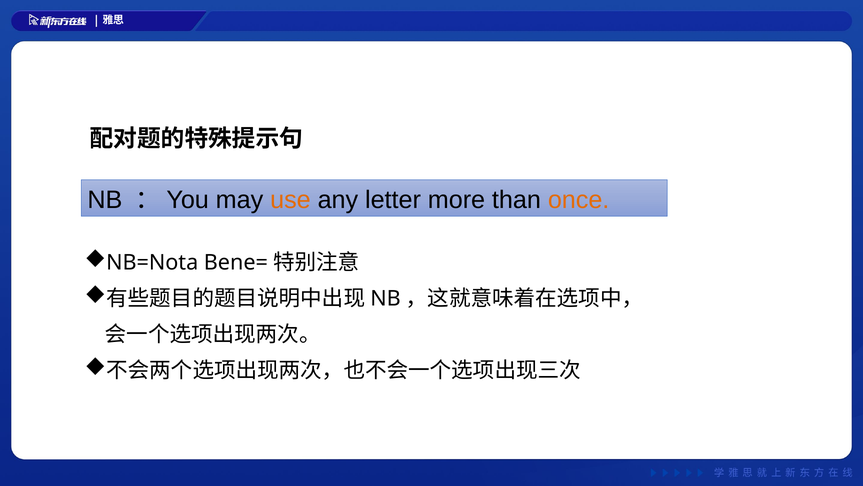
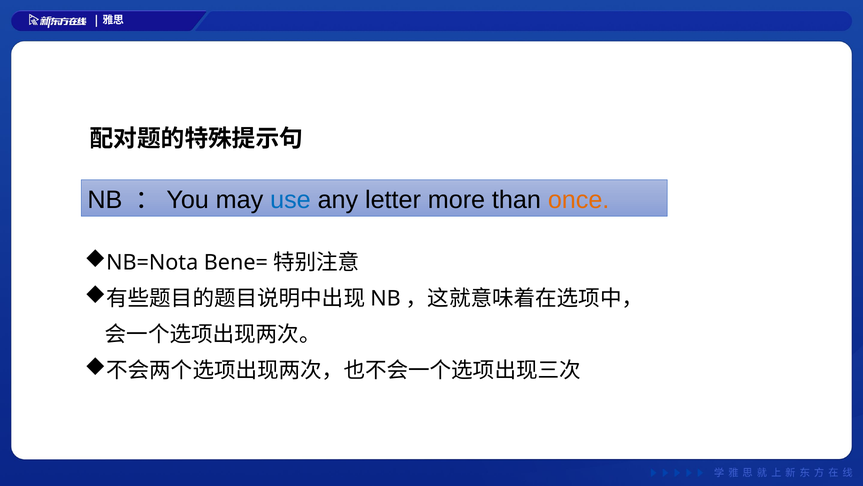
use colour: orange -> blue
